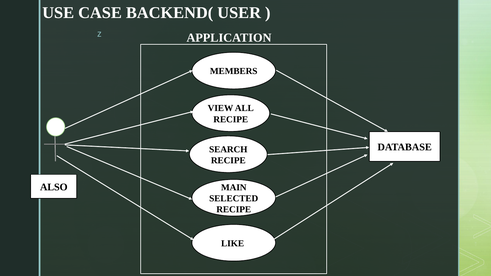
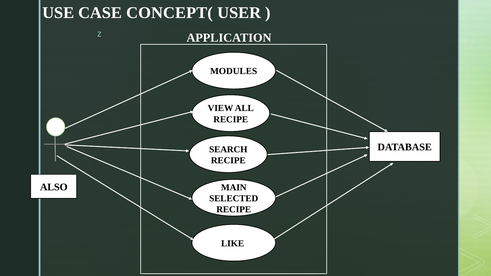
BACKEND(: BACKEND( -> CONCEPT(
MEMBERS: MEMBERS -> MODULES
